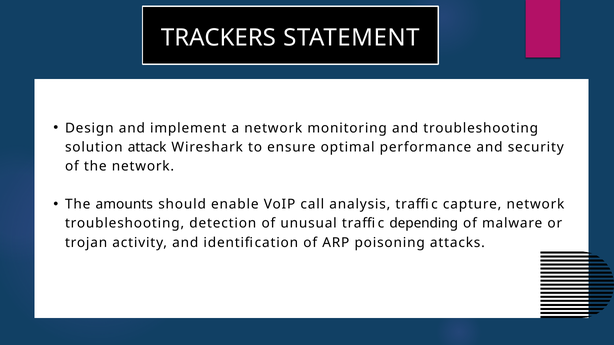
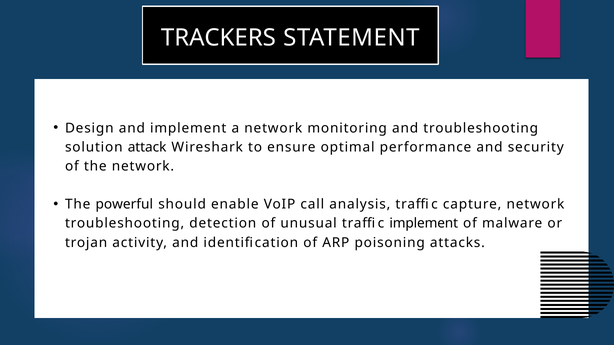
amounts: amounts -> powerful
traffic depending: depending -> implement
